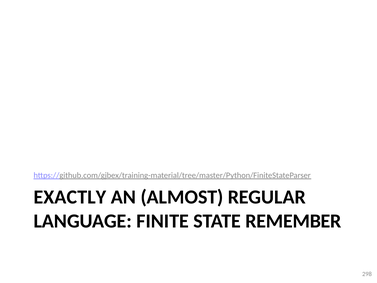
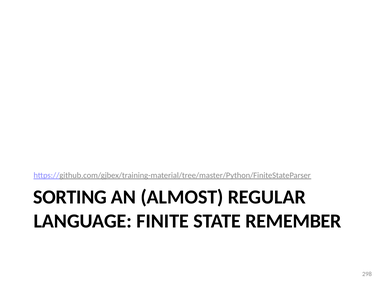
EXACTLY: EXACTLY -> SORTING
